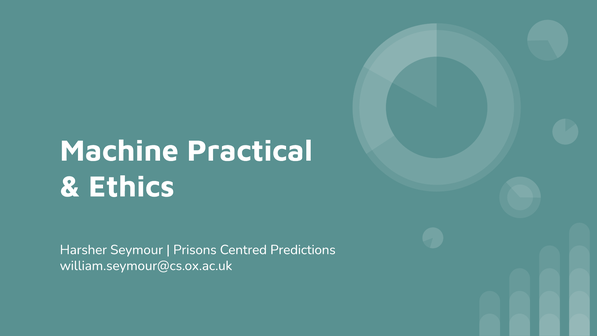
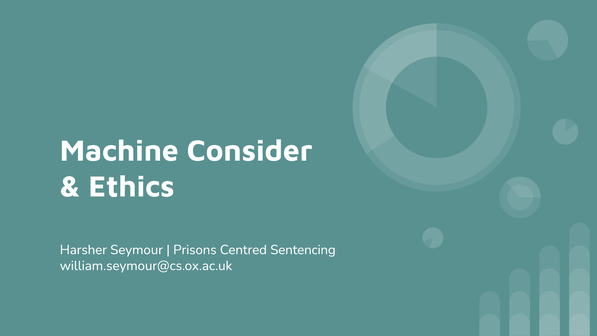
Practical: Practical -> Consider
Predictions: Predictions -> Sentencing
